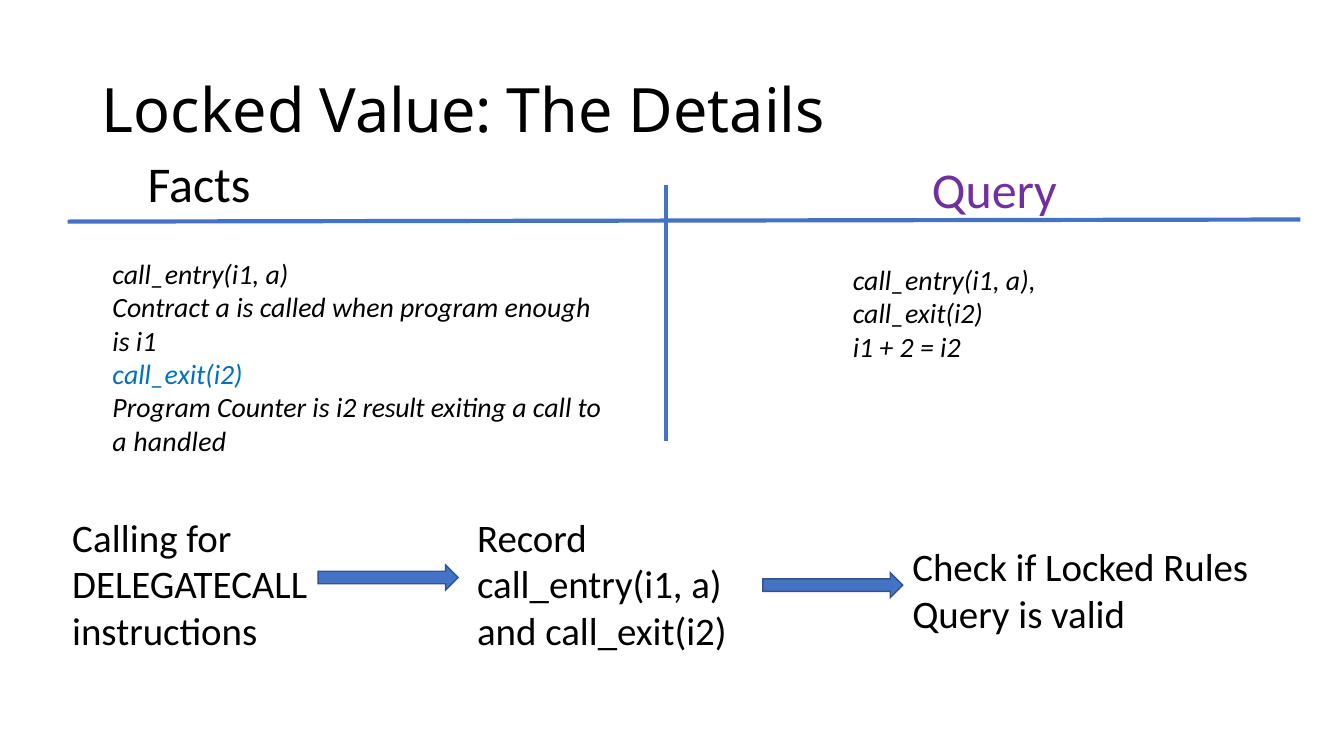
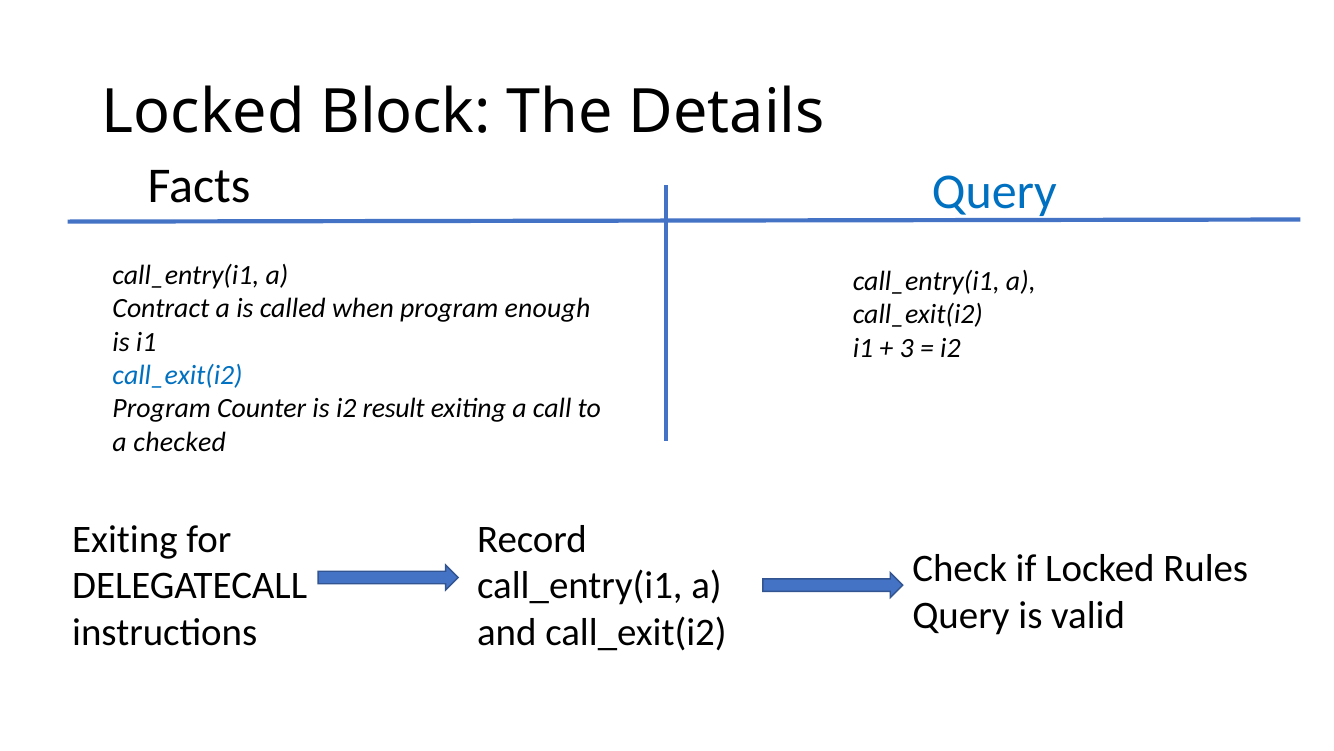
Value: Value -> Block
Query at (994, 192) colour: purple -> blue
2: 2 -> 3
handled: handled -> checked
Calling at (125, 539): Calling -> Exiting
